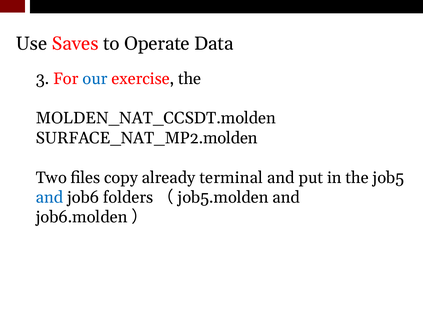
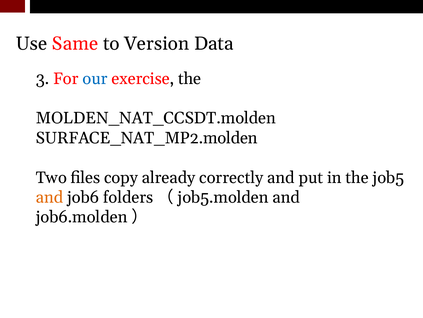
Saves: Saves -> Same
Operate: Operate -> Version
terminal: terminal -> correctly
and at (49, 197) colour: blue -> orange
